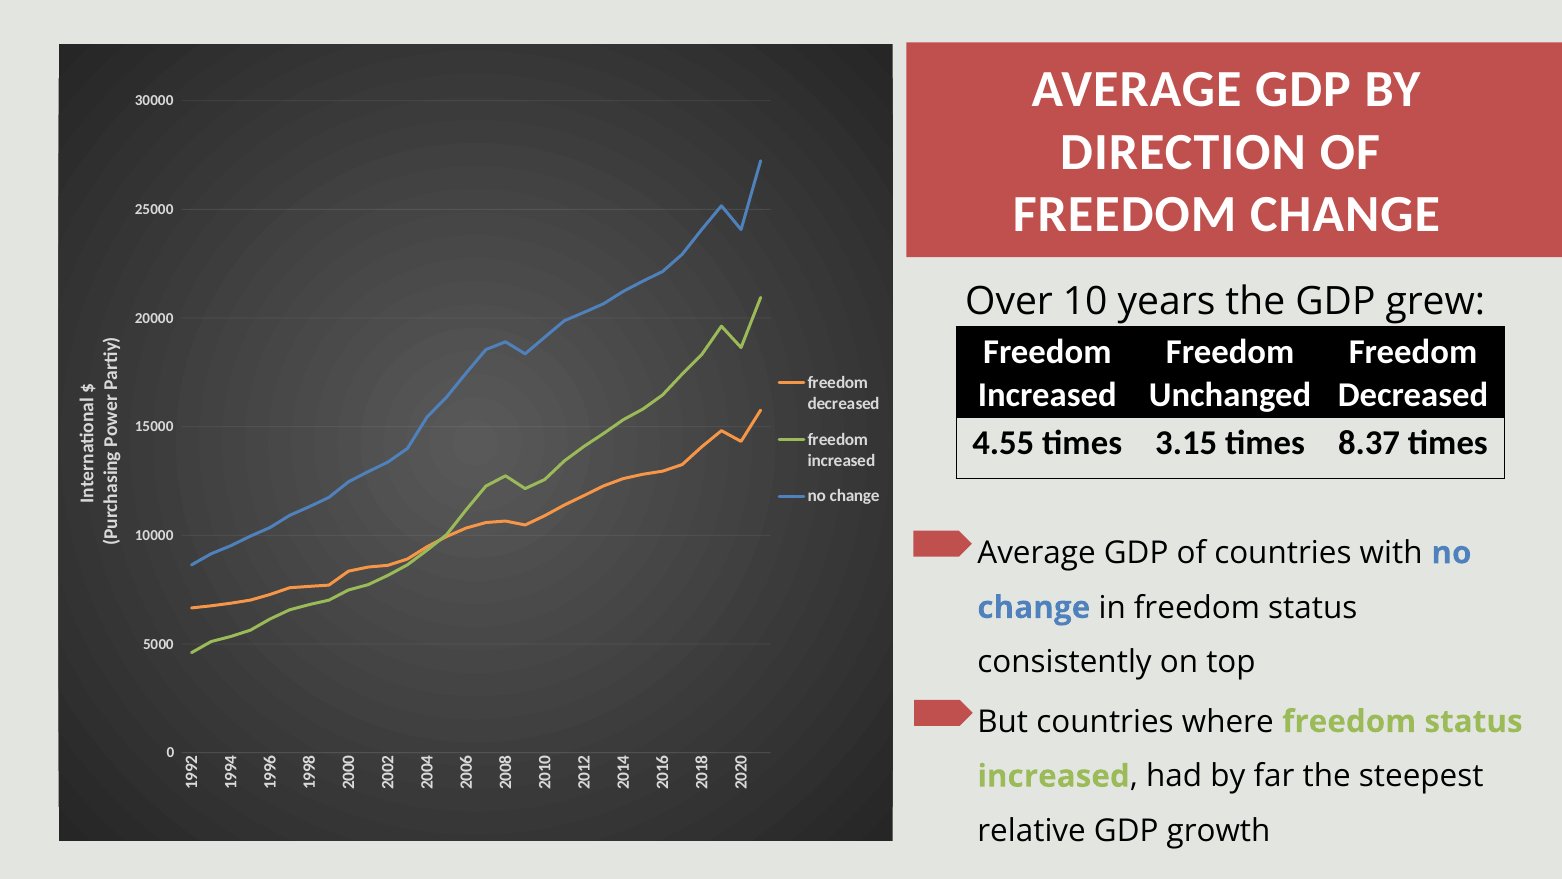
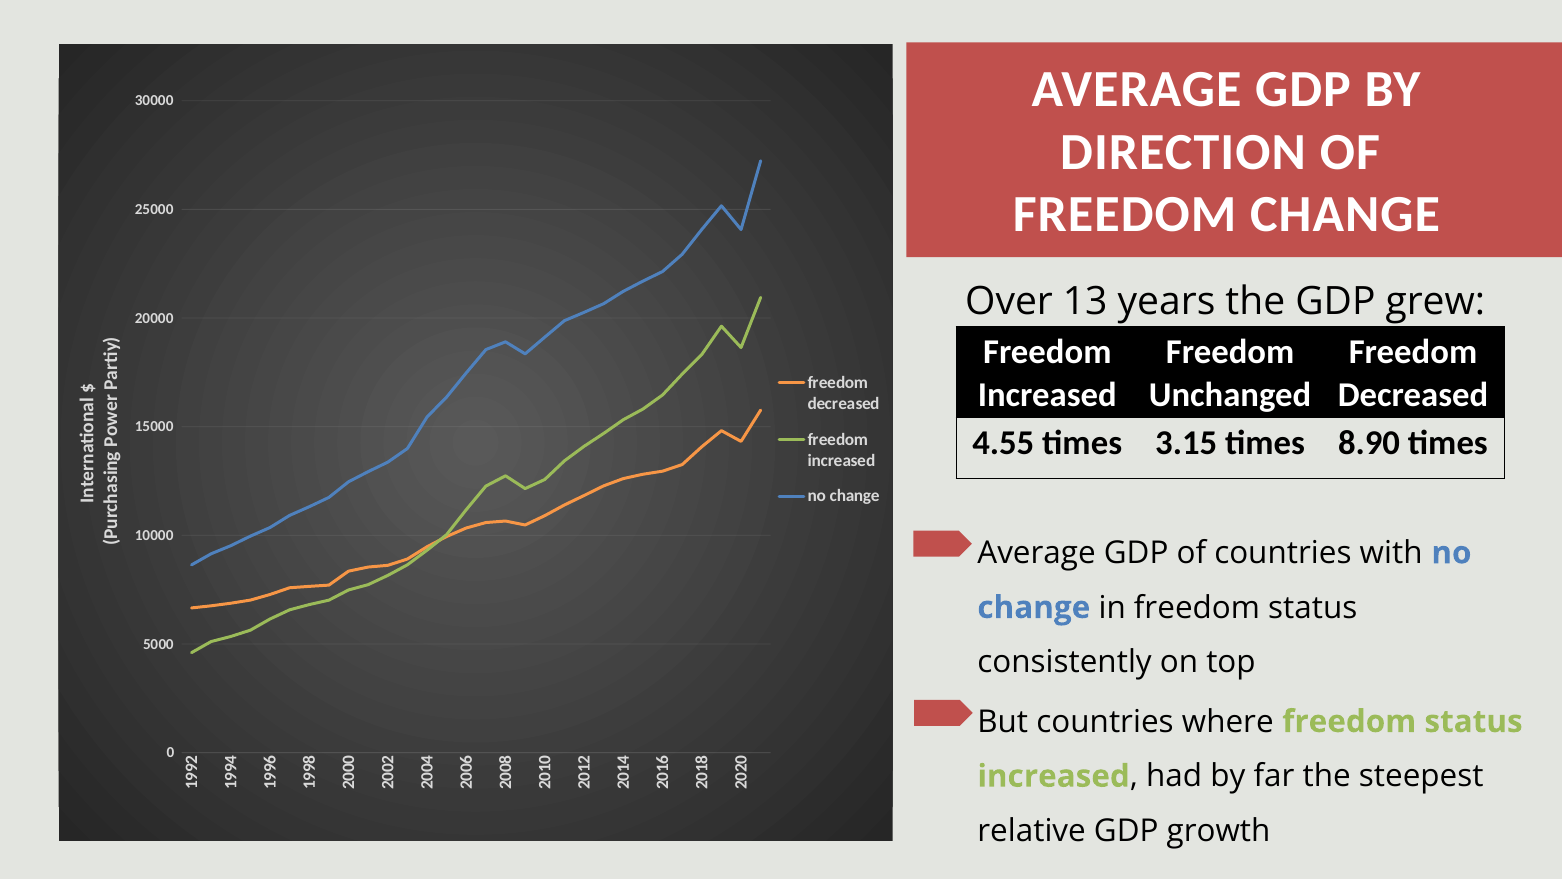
10: 10 -> 13
8.37: 8.37 -> 8.90
